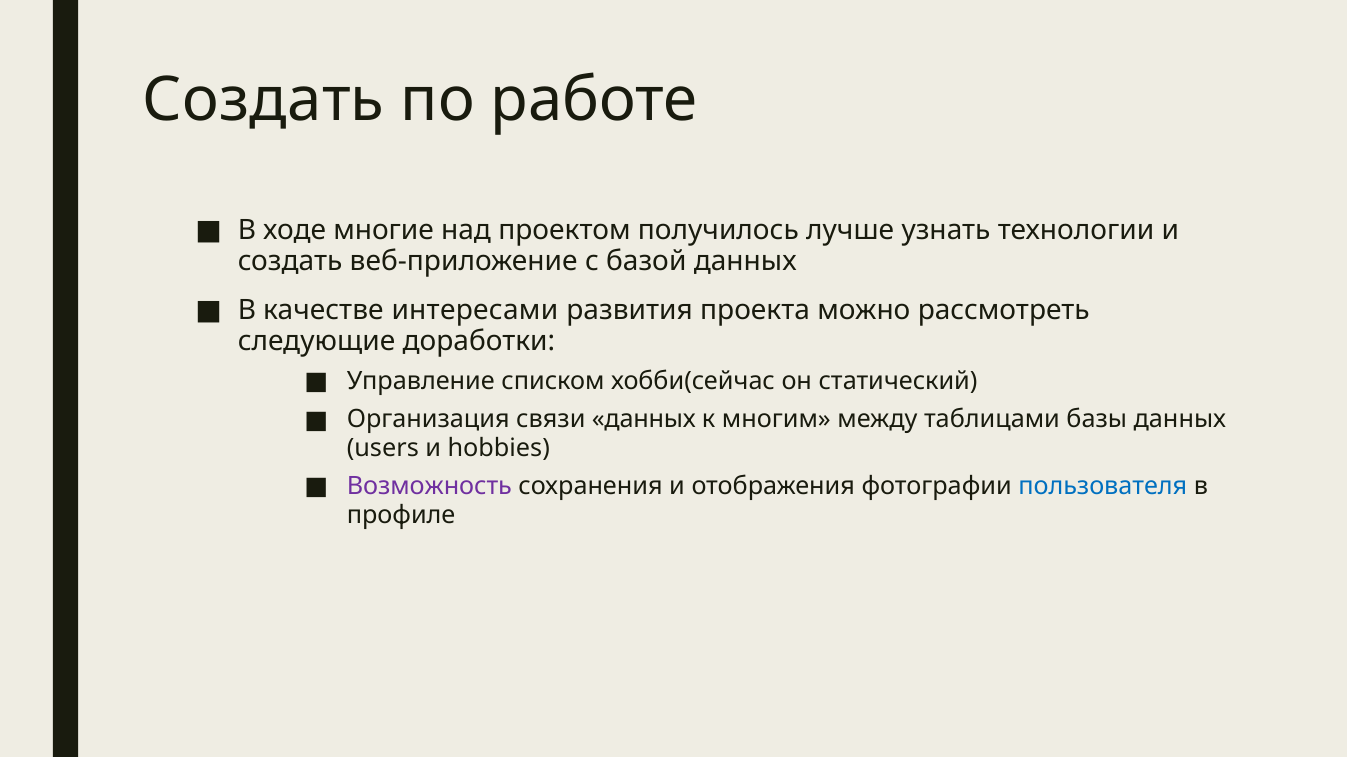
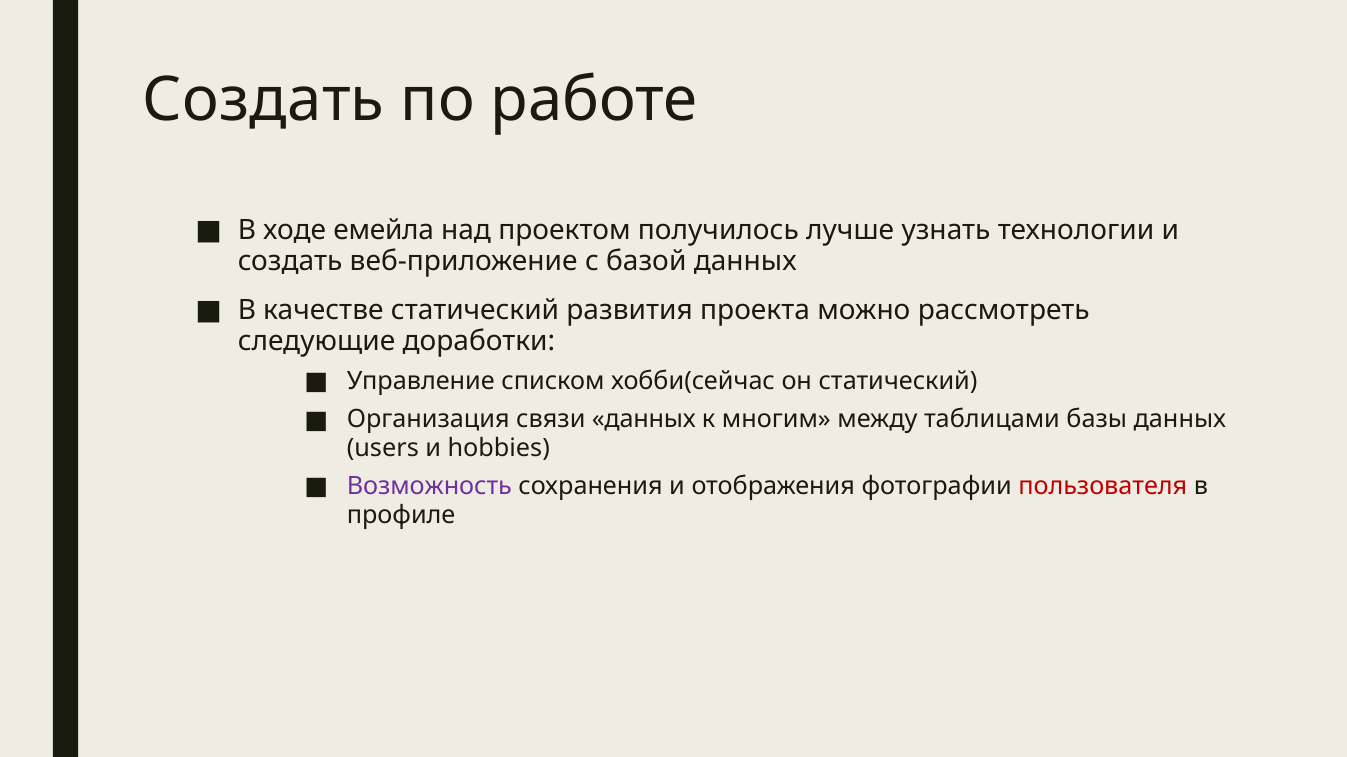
многие: многие -> емейла
качестве интересами: интересами -> статический
пользователя colour: blue -> red
